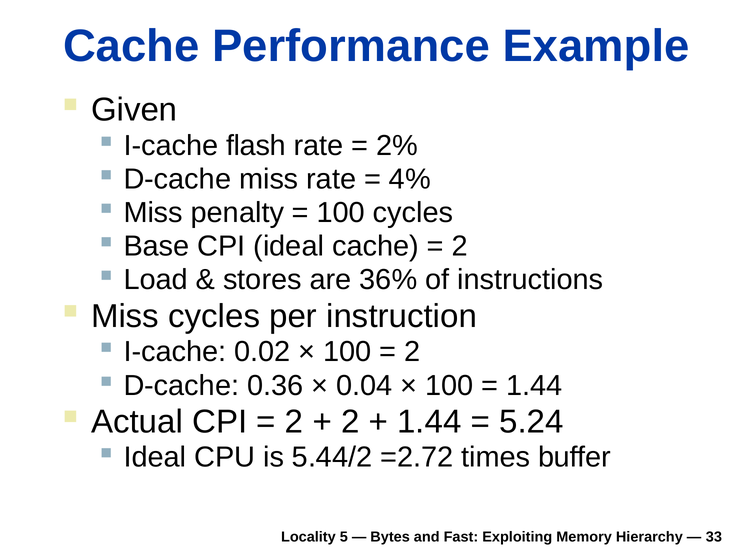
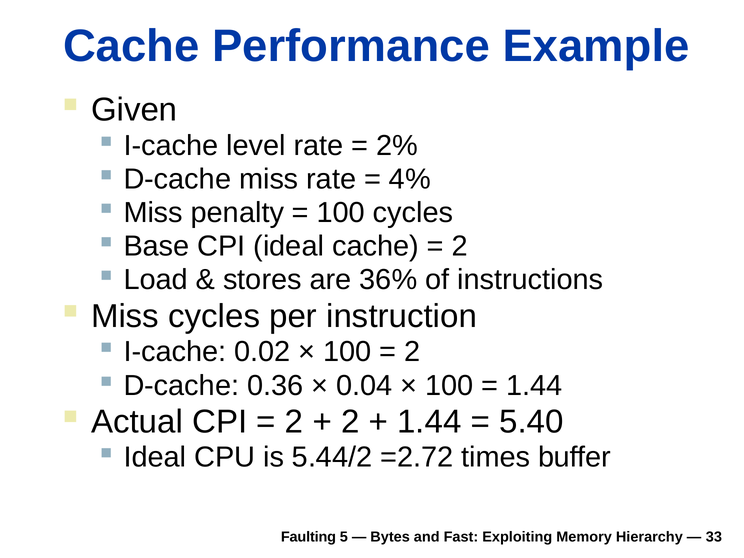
flash: flash -> level
5.24: 5.24 -> 5.40
Locality: Locality -> Faulting
